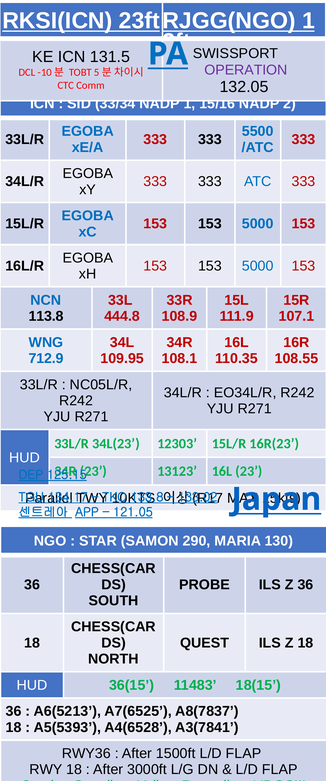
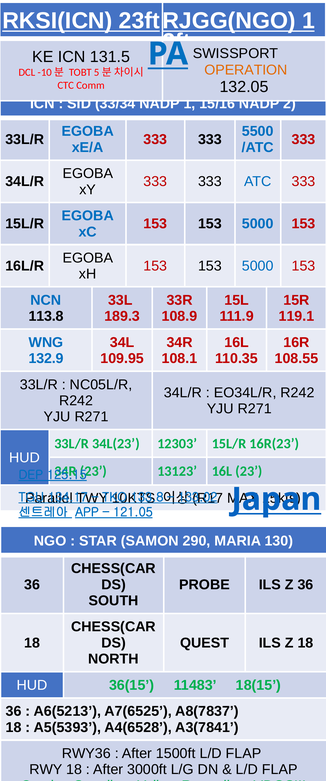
OPERATION colour: purple -> orange
444.8: 444.8 -> 189.3
107.1: 107.1 -> 119.1
712.9: 712.9 -> 132.9
